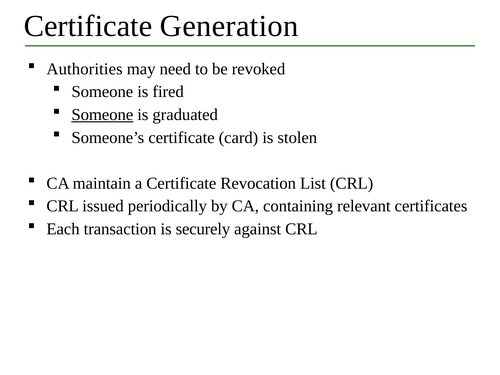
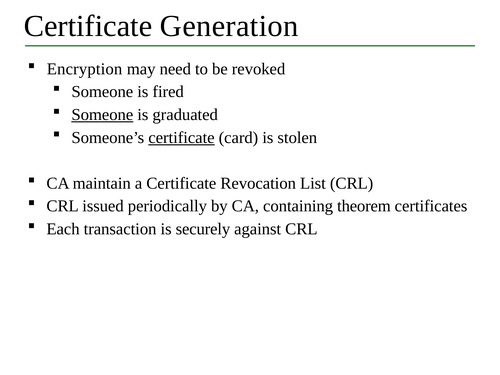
Authorities: Authorities -> Encryption
certificate at (181, 138) underline: none -> present
relevant: relevant -> theorem
